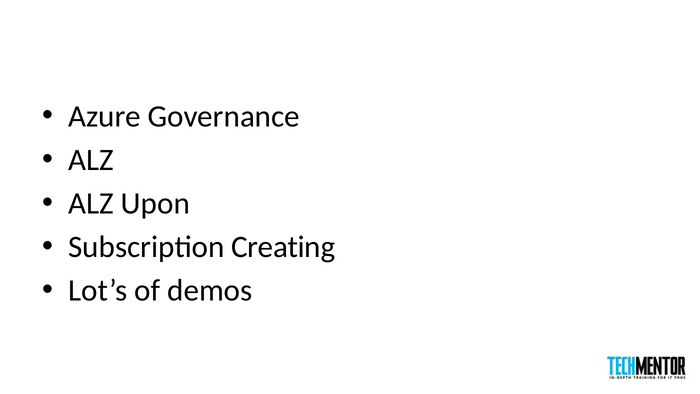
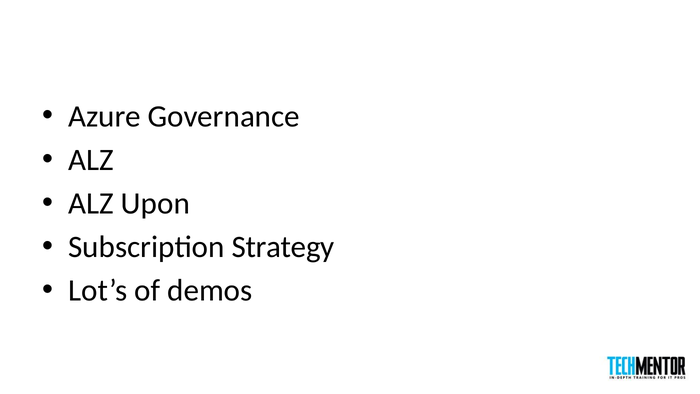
Creating: Creating -> Strategy
